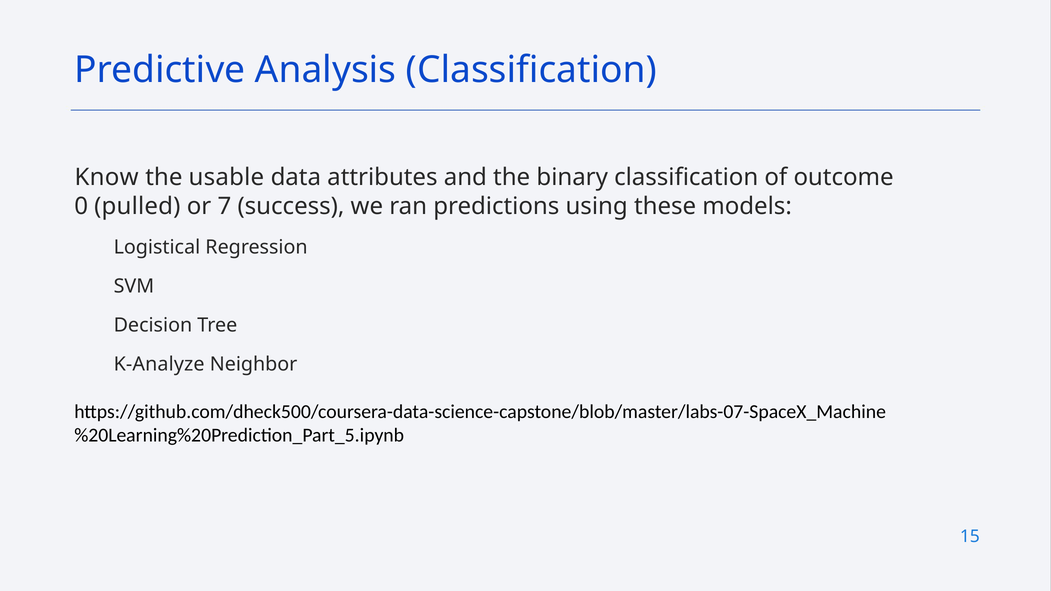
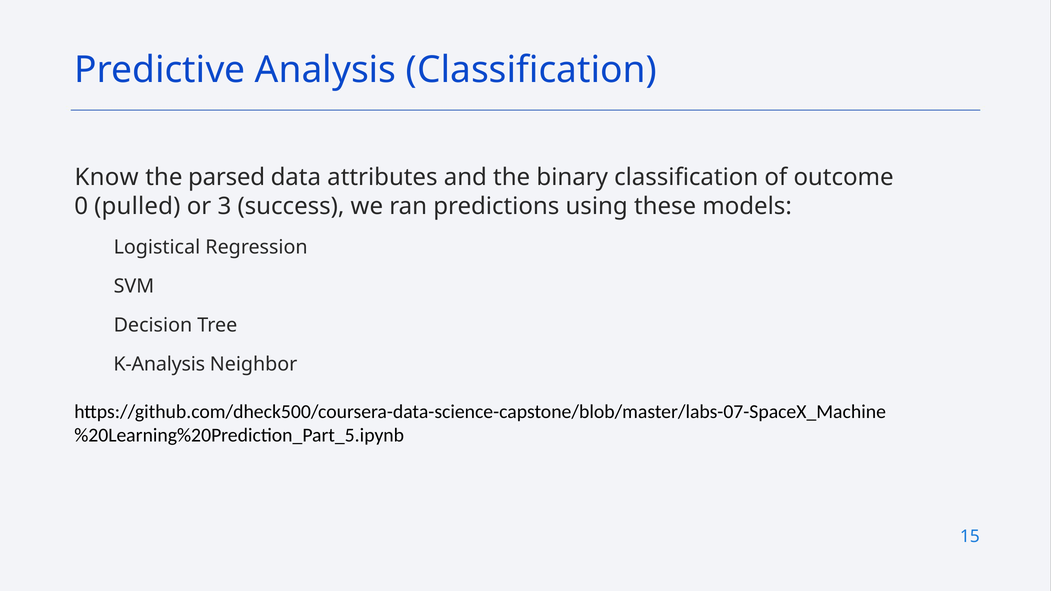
usable: usable -> parsed
7: 7 -> 3
K-Analyze: K-Analyze -> K-Analysis
